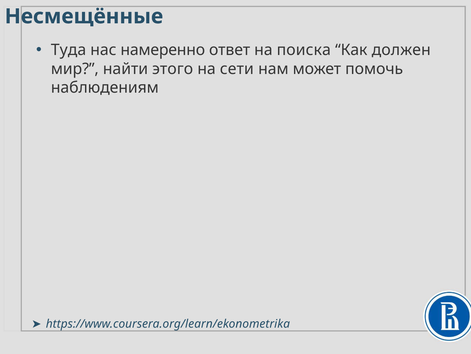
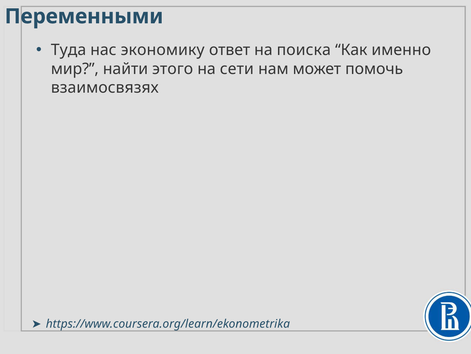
Несмещённые: Несмещённые -> Переменными
намеренно: намеренно -> экономику
должен: должен -> именно
наблюдениям: наблюдениям -> взаимосвязях
